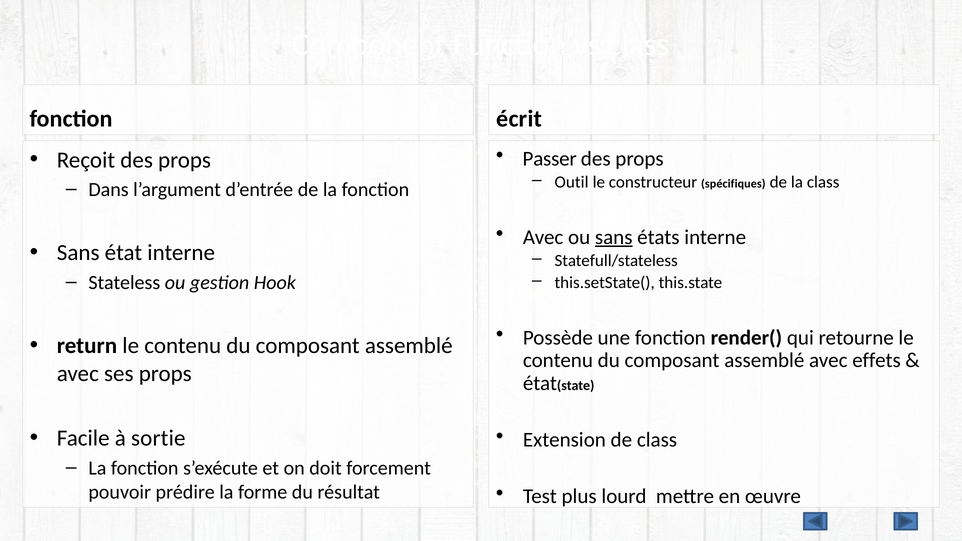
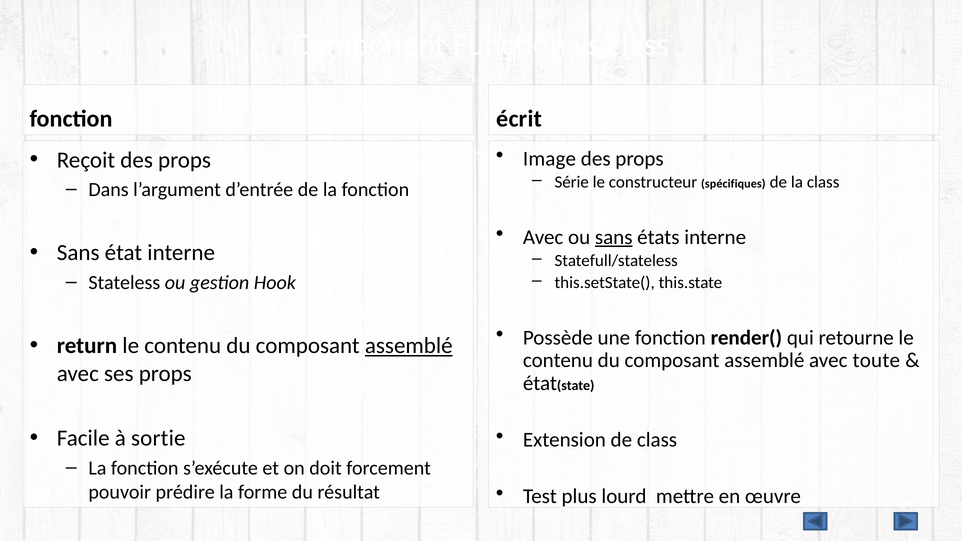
Passer: Passer -> Image
Outil: Outil -> Série
assemblé at (409, 346) underline: none -> present
effets: effets -> toute
